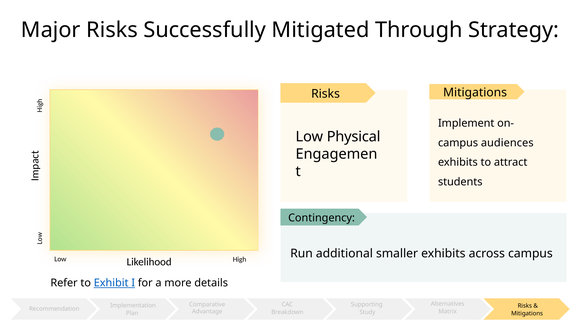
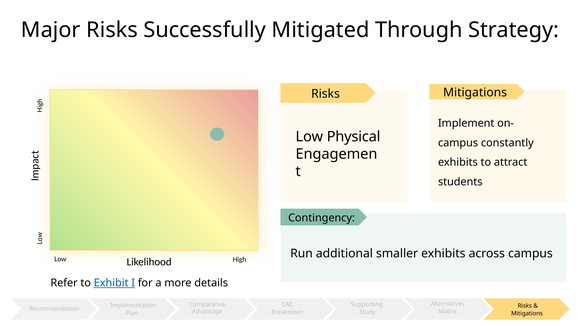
audiences: audiences -> constantly
